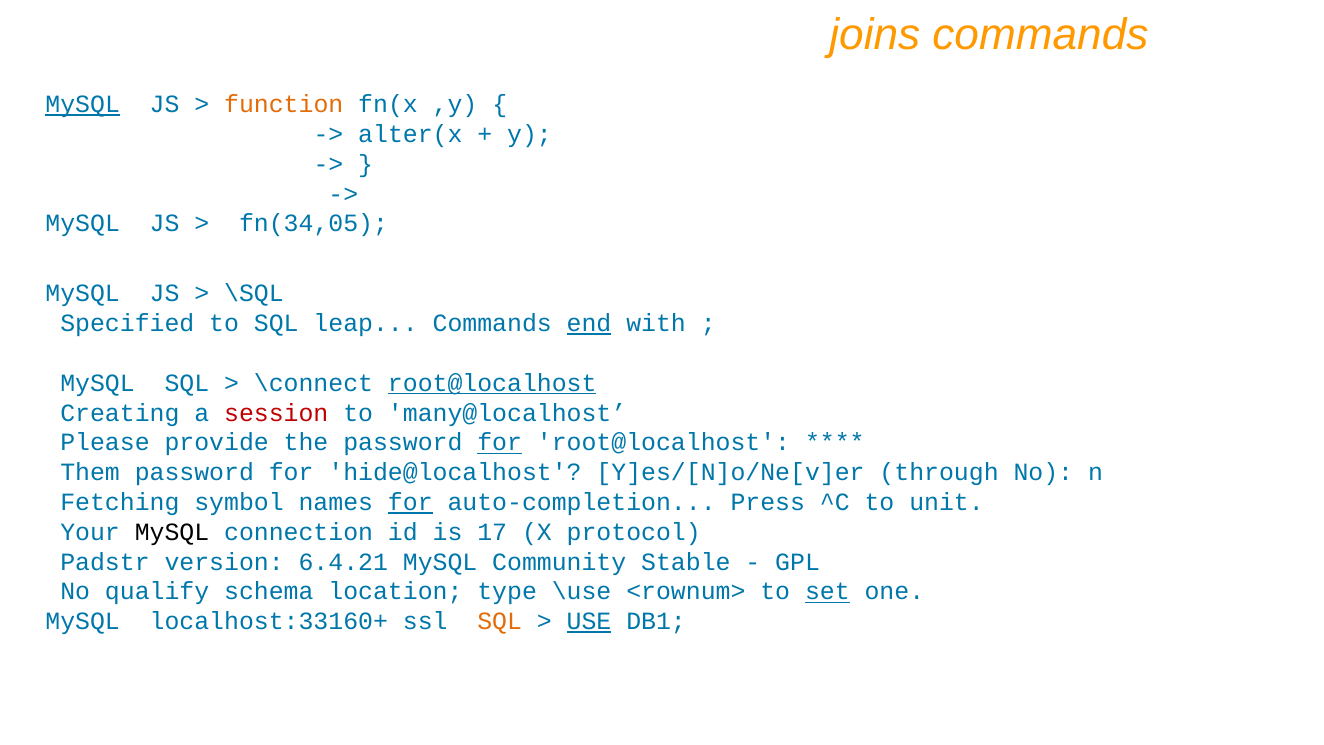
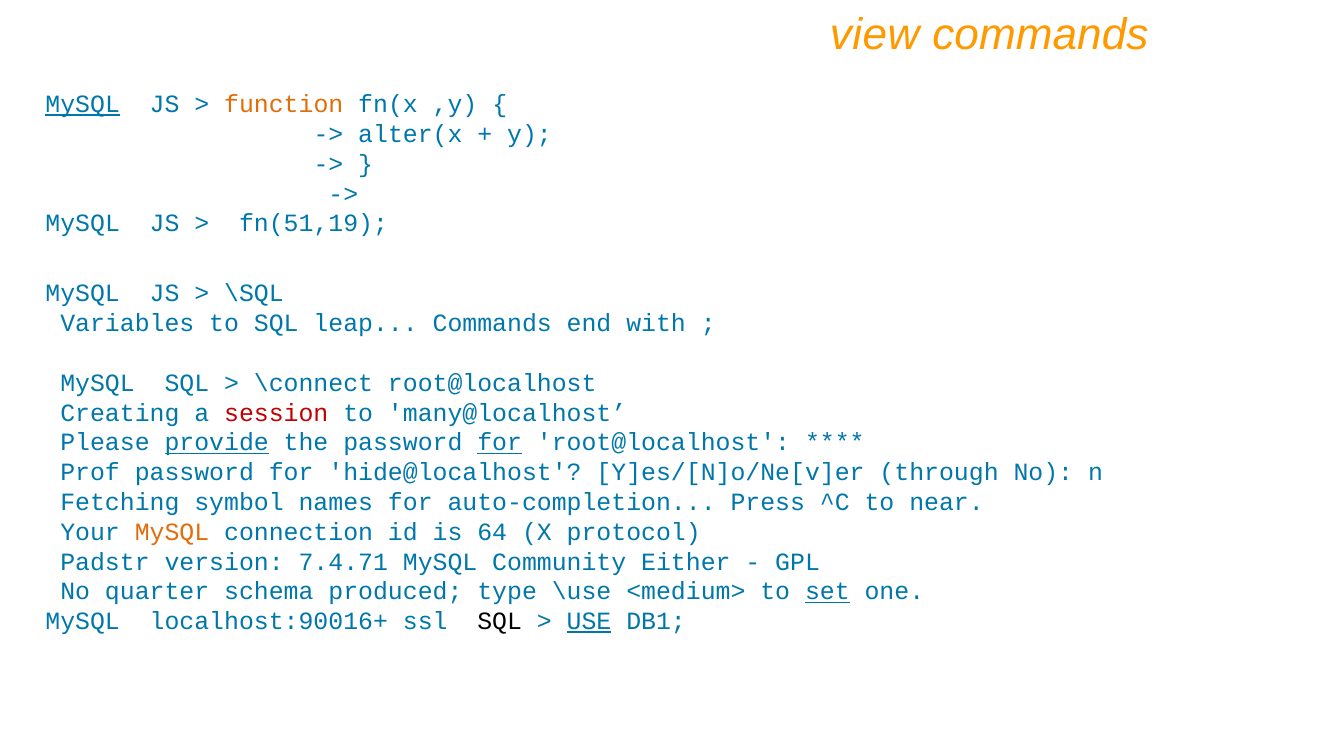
joins: joins -> view
fn(34,05: fn(34,05 -> fn(51,19
Specified: Specified -> Variables
end underline: present -> none
root@localhost at (492, 383) underline: present -> none
provide underline: none -> present
Them: Them -> Prof
for at (410, 502) underline: present -> none
unit: unit -> near
MySQL at (172, 532) colour: black -> orange
17: 17 -> 64
6.4.21: 6.4.21 -> 7.4.71
Stable: Stable -> Either
qualify: qualify -> quarter
location: location -> produced
<rownum>: <rownum> -> <medium>
localhost:33160+: localhost:33160+ -> localhost:90016+
SQL at (500, 621) colour: orange -> black
